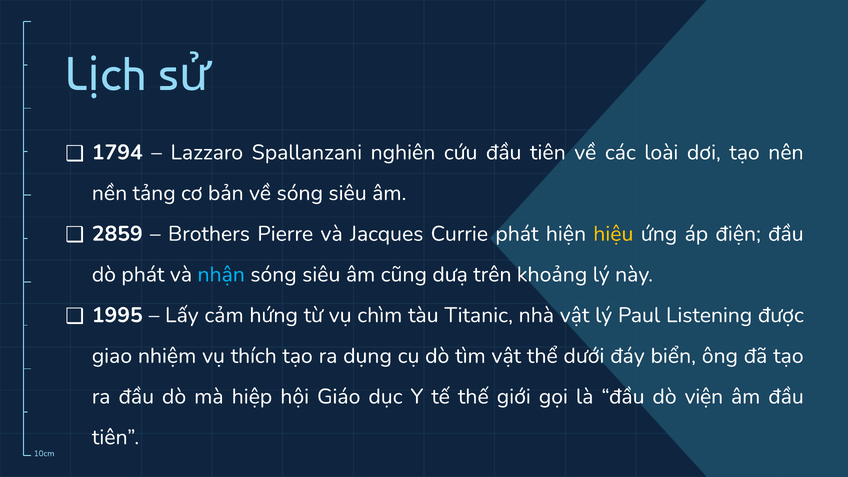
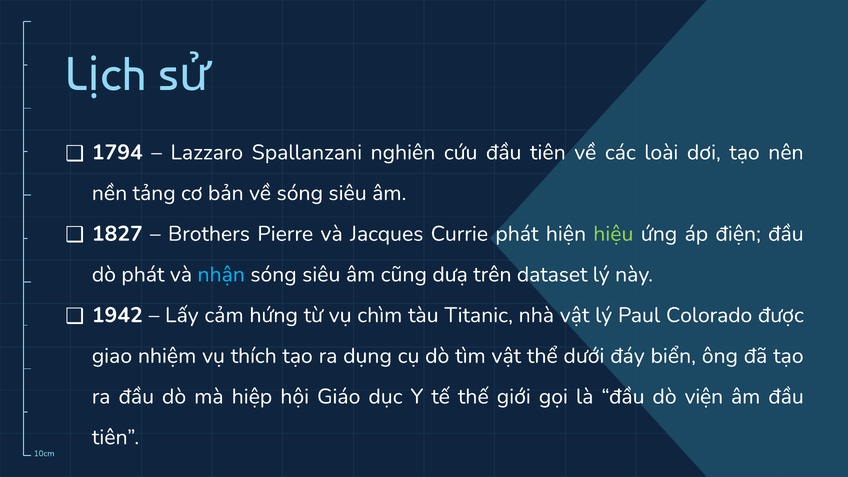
2859: 2859 -> 1827
hiệu colour: yellow -> light green
khoảng: khoảng -> dataset
1995: 1995 -> 1942
Listening: Listening -> Colorado
